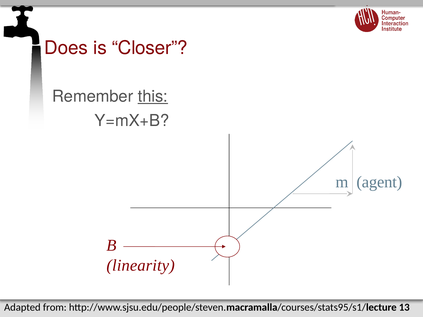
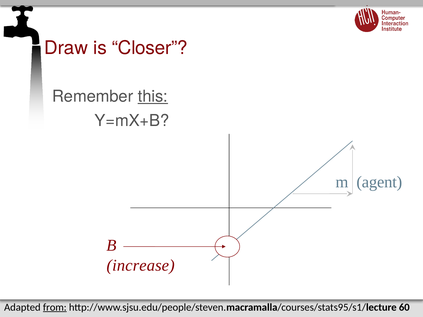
Does: Does -> Draw
linearity: linearity -> increase
from underline: none -> present
13: 13 -> 60
